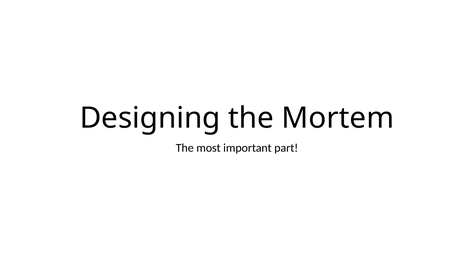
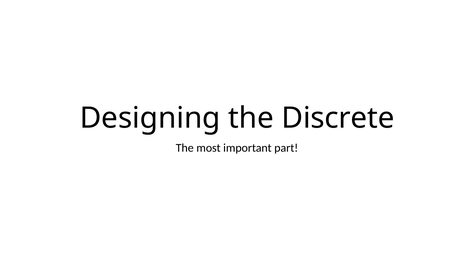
Mortem: Mortem -> Discrete
